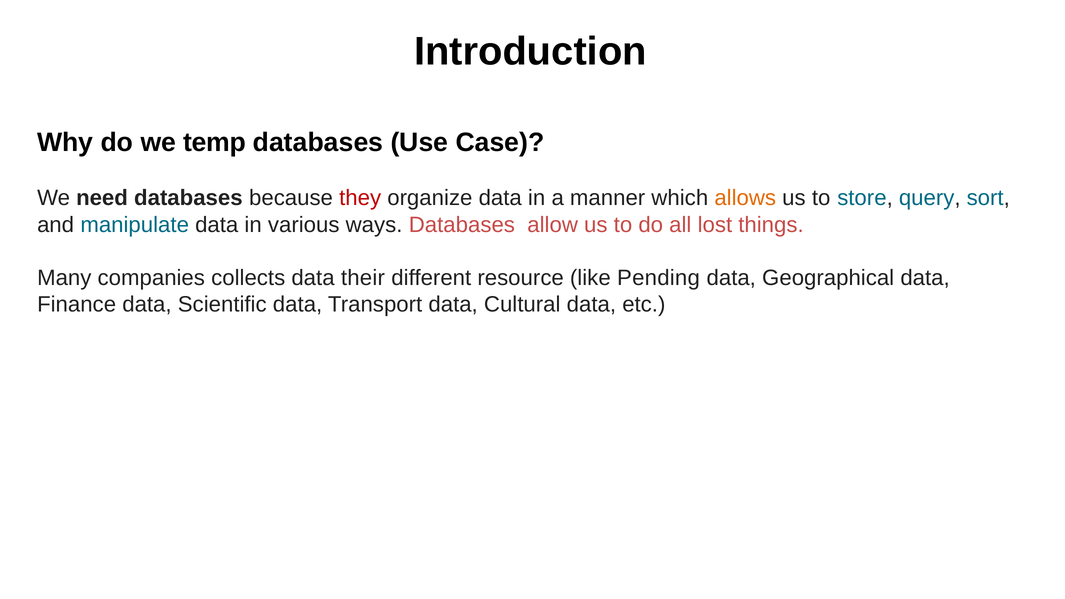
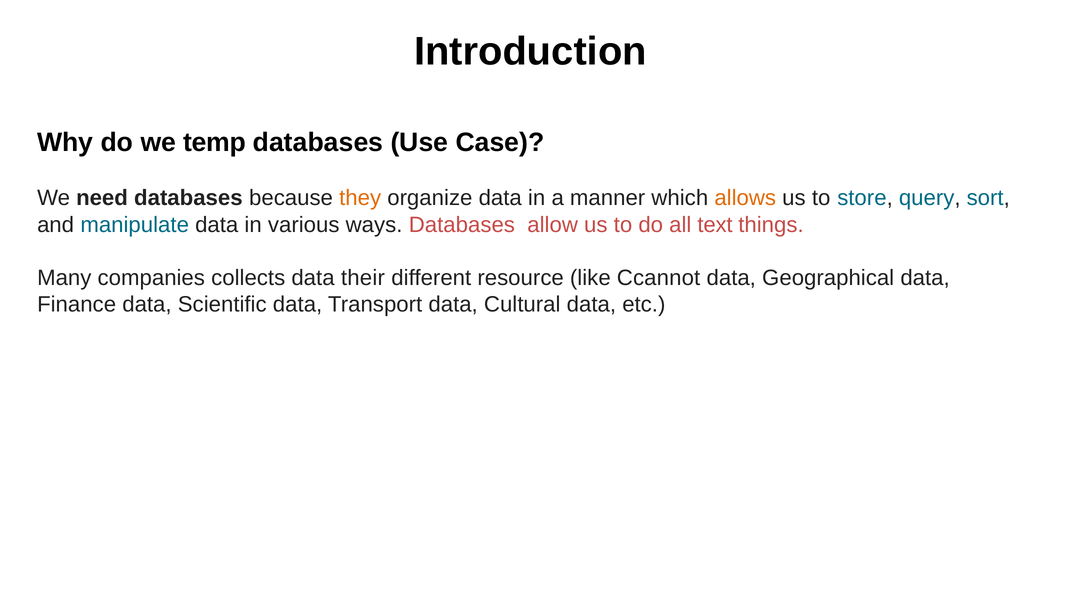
they colour: red -> orange
lost: lost -> text
Pending: Pending -> Ccannot
